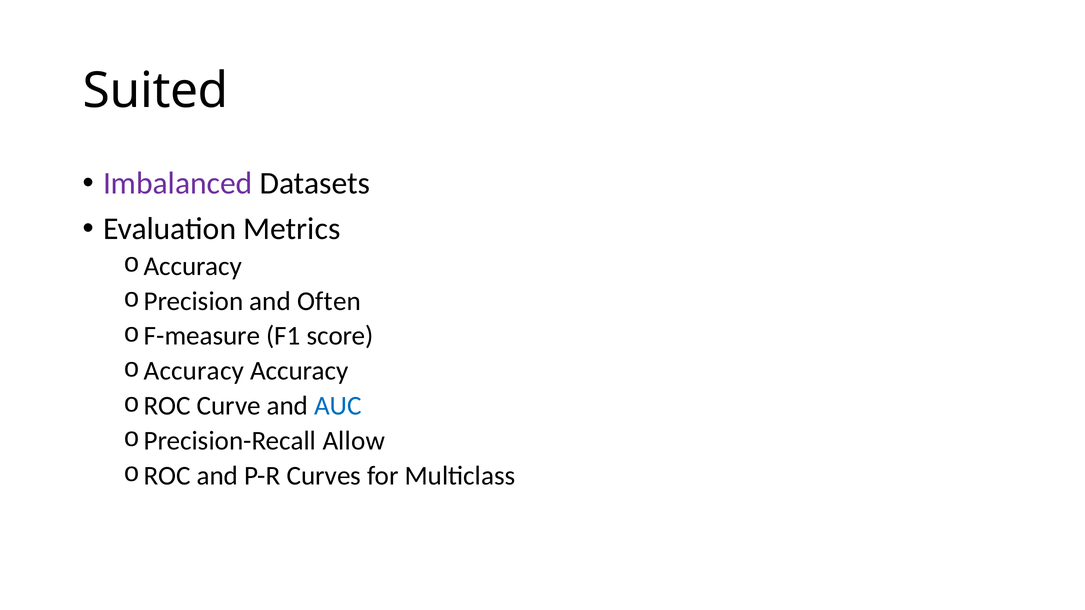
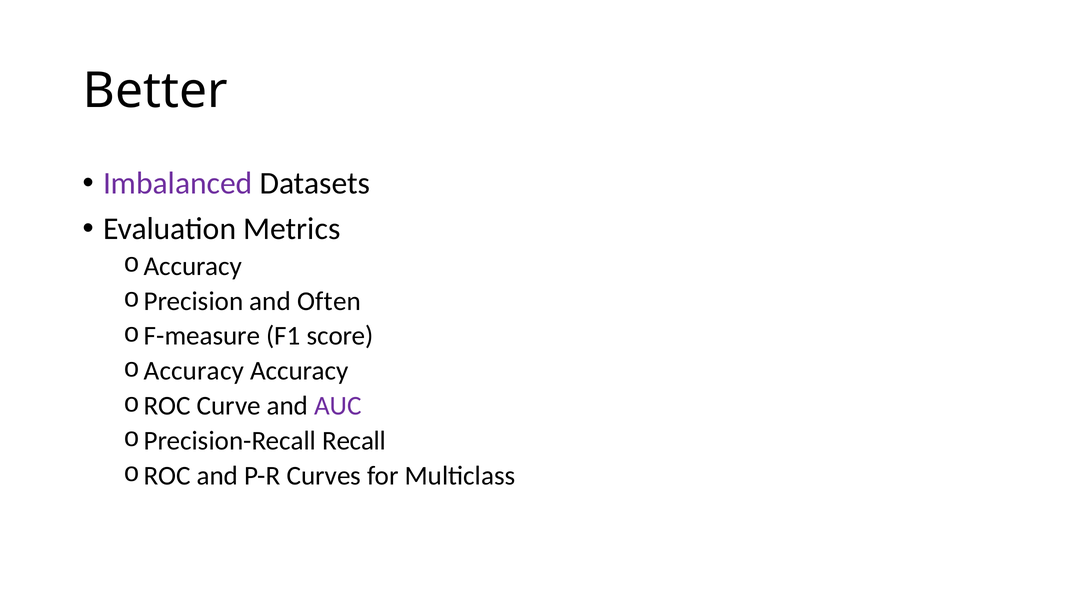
Suited: Suited -> Better
AUC colour: blue -> purple
Allow: Allow -> Recall
